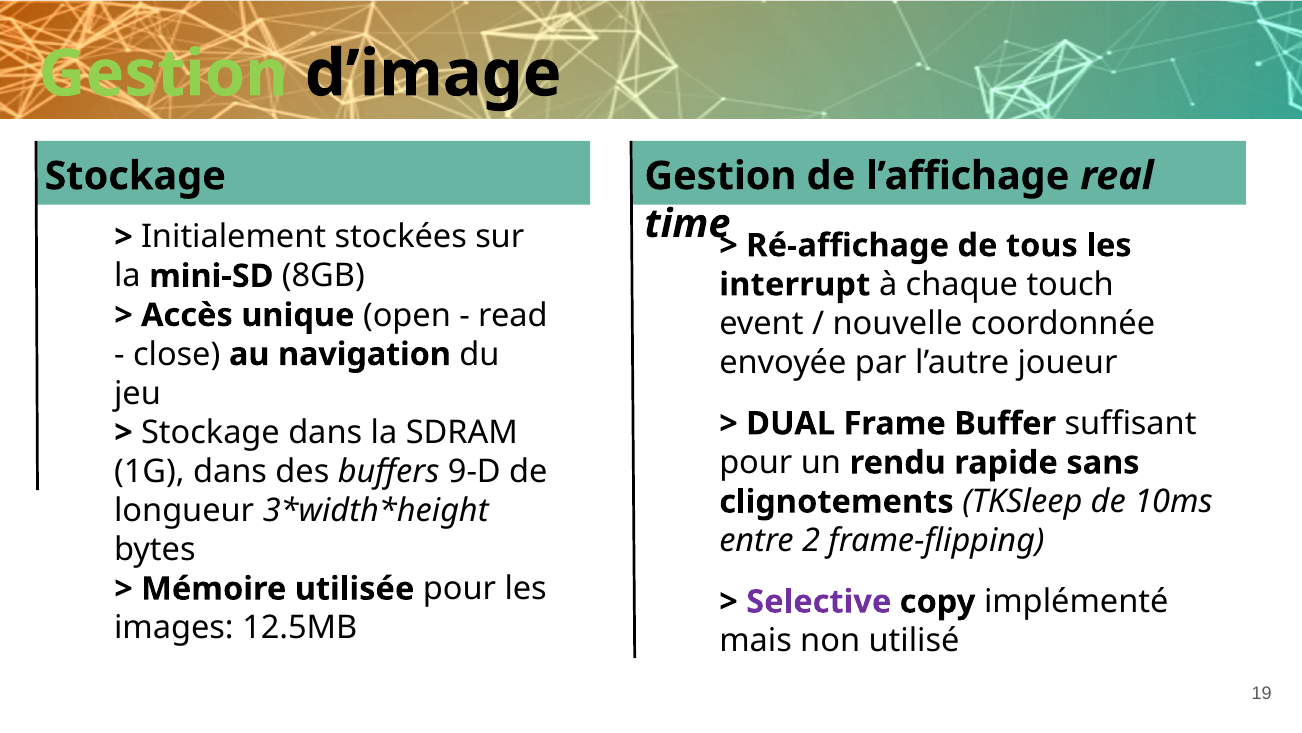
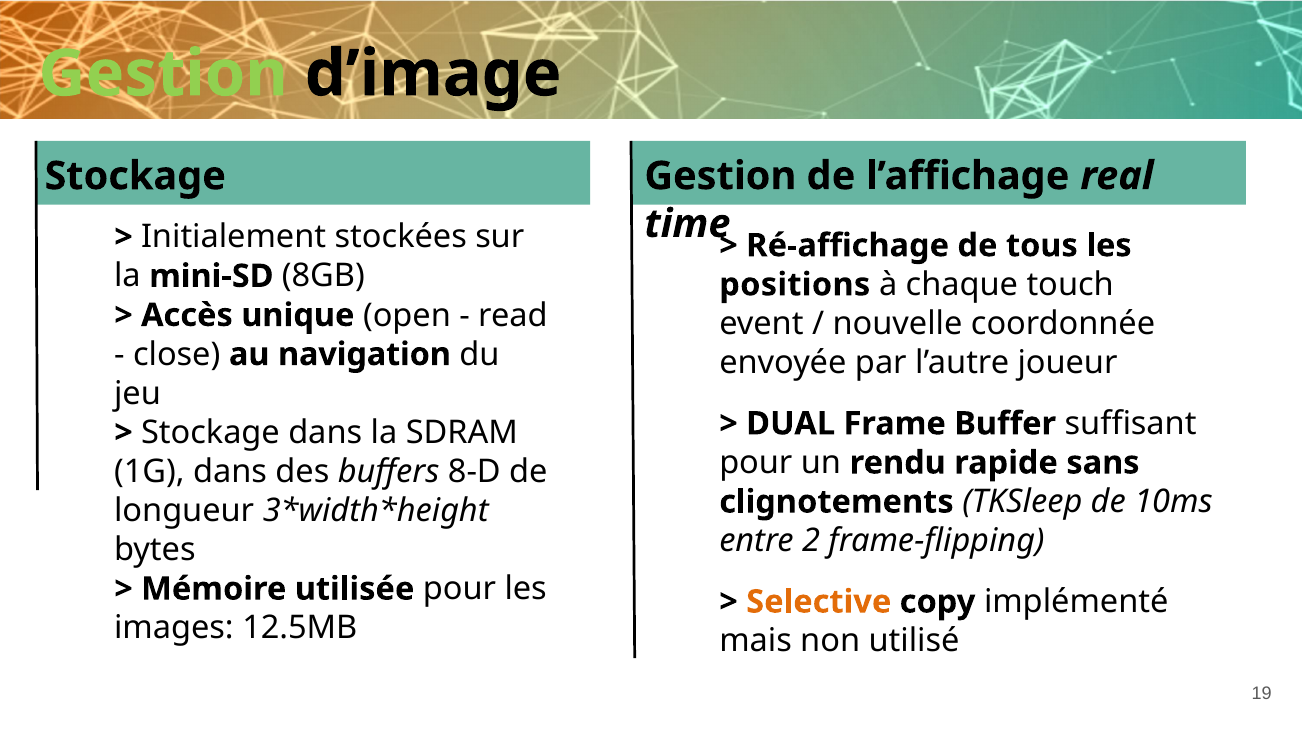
interrupt: interrupt -> positions
9-D: 9-D -> 8-D
Selective colour: purple -> orange
